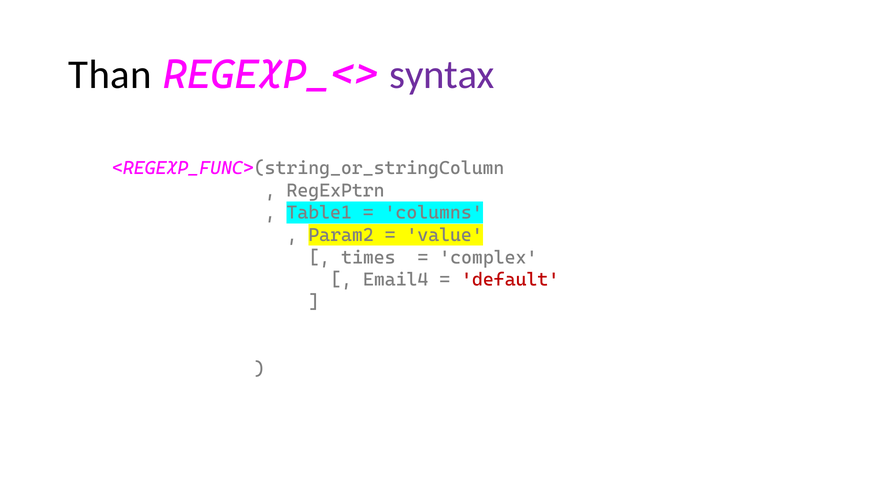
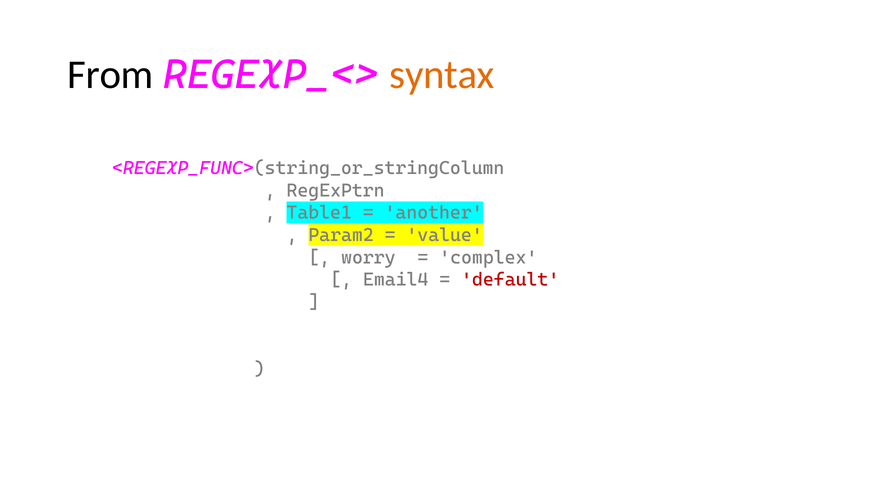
Than: Than -> From
syntax colour: purple -> orange
columns: columns -> another
times: times -> worry
